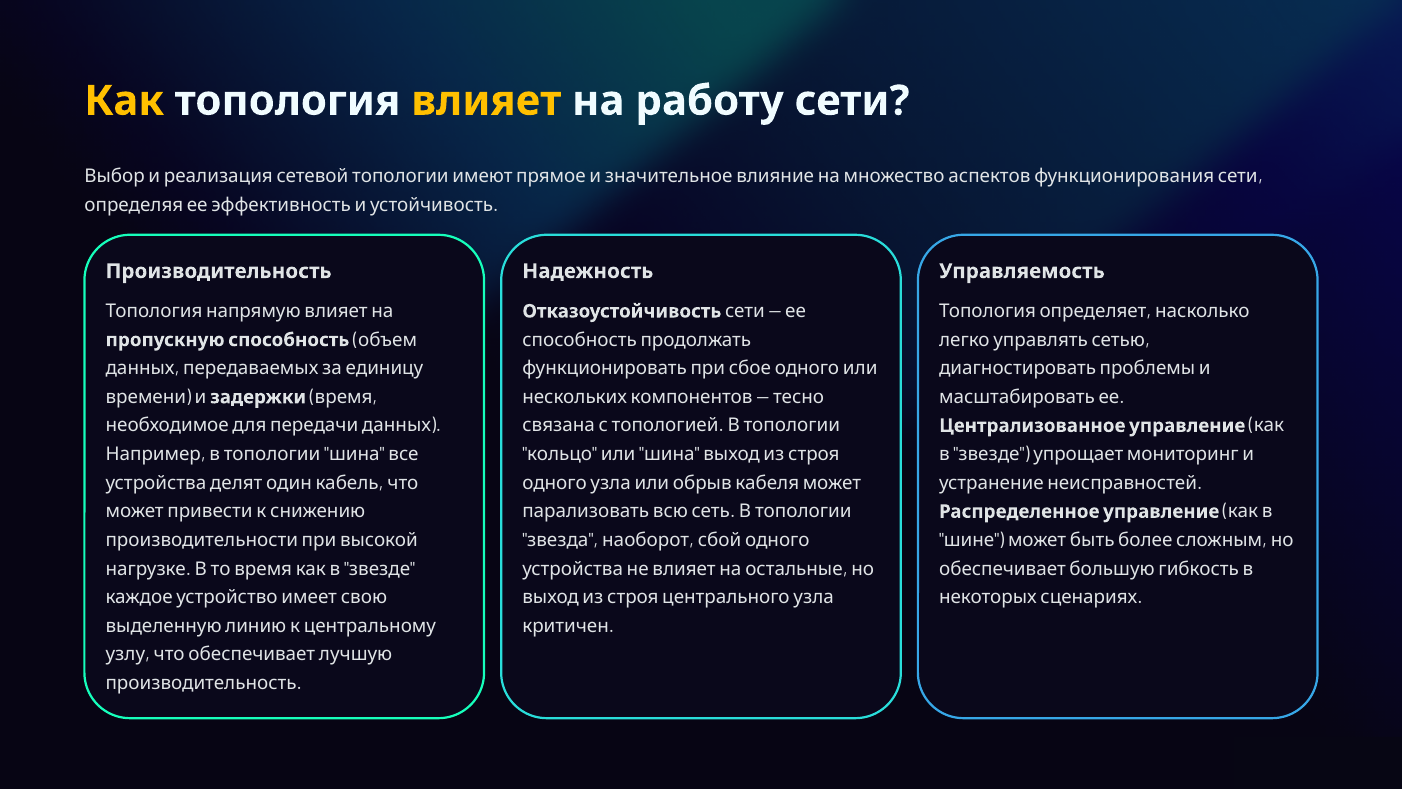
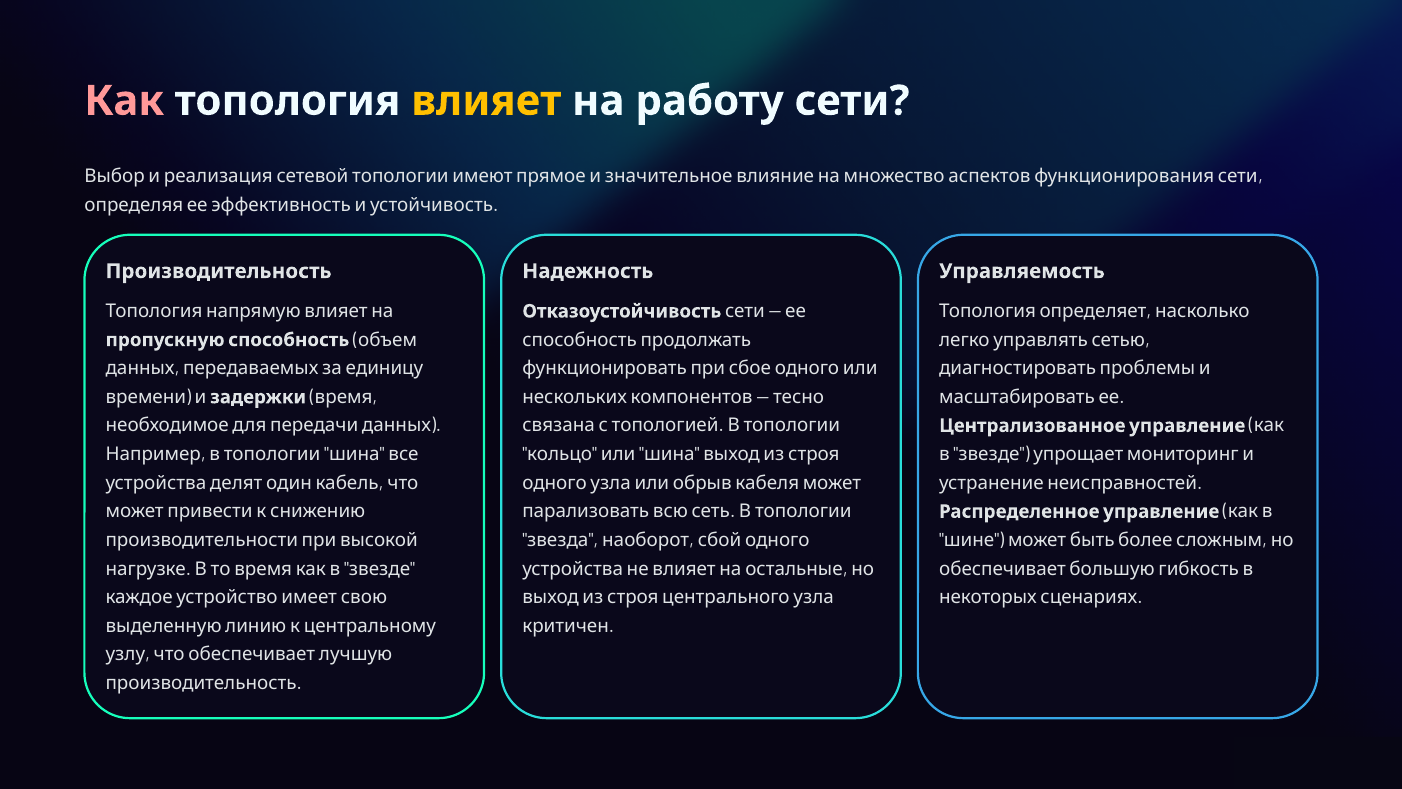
Как at (124, 101) colour: yellow -> pink
